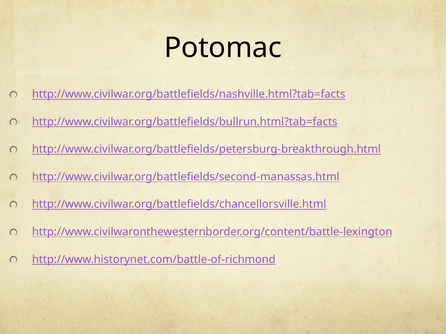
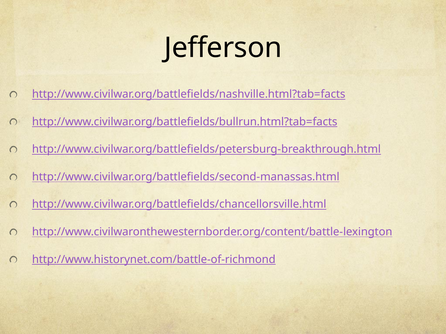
Potomac: Potomac -> Jefferson
